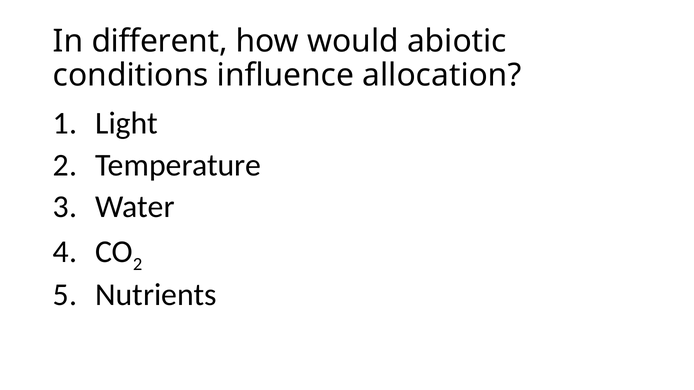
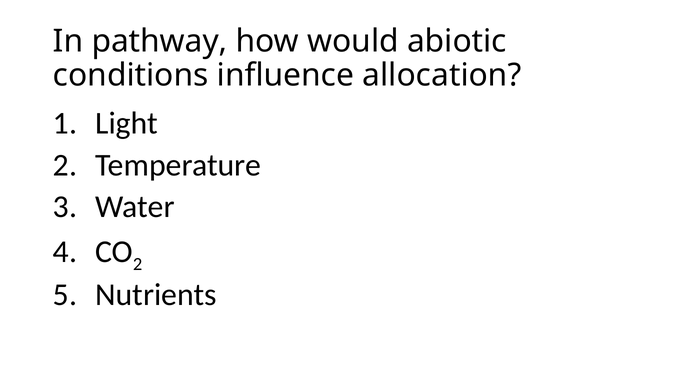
different: different -> pathway
